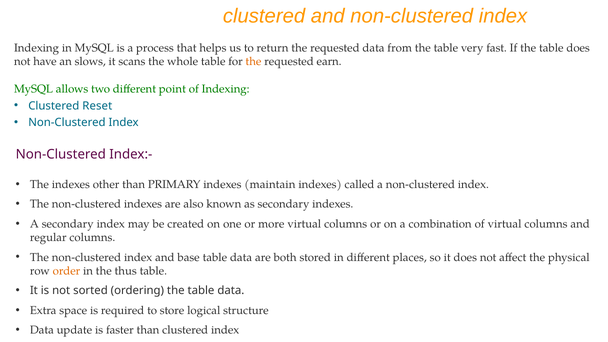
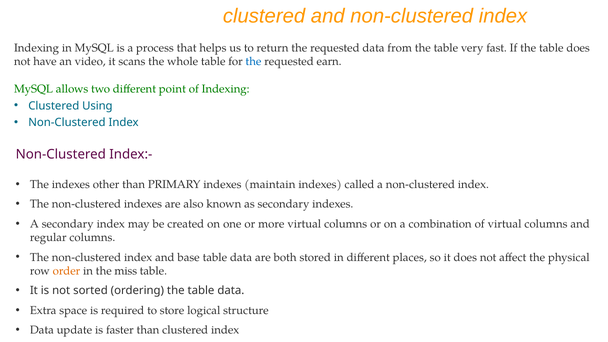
slows: slows -> video
the at (253, 62) colour: orange -> blue
Reset: Reset -> Using
thus: thus -> miss
